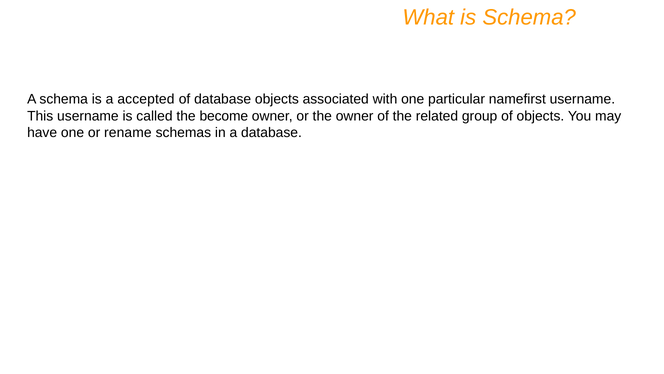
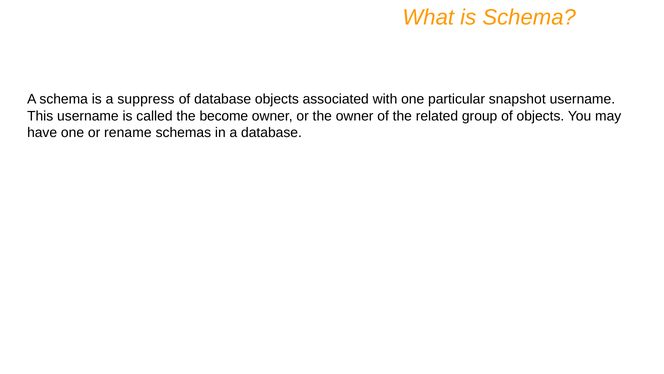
accepted: accepted -> suppress
namefirst: namefirst -> snapshot
